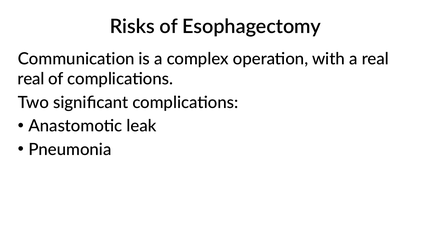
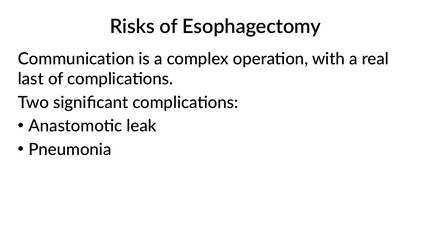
real at (31, 79): real -> last
